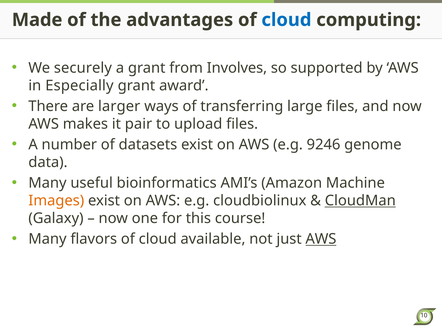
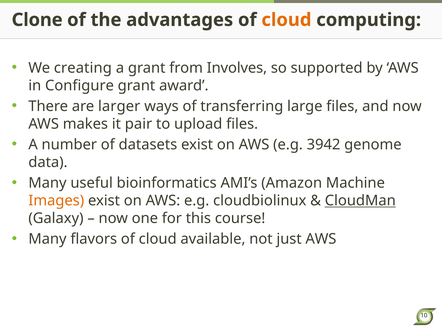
Made: Made -> Clone
cloud at (286, 20) colour: blue -> orange
securely: securely -> creating
Especially: Especially -> Configure
9246: 9246 -> 3942
AWS at (321, 239) underline: present -> none
